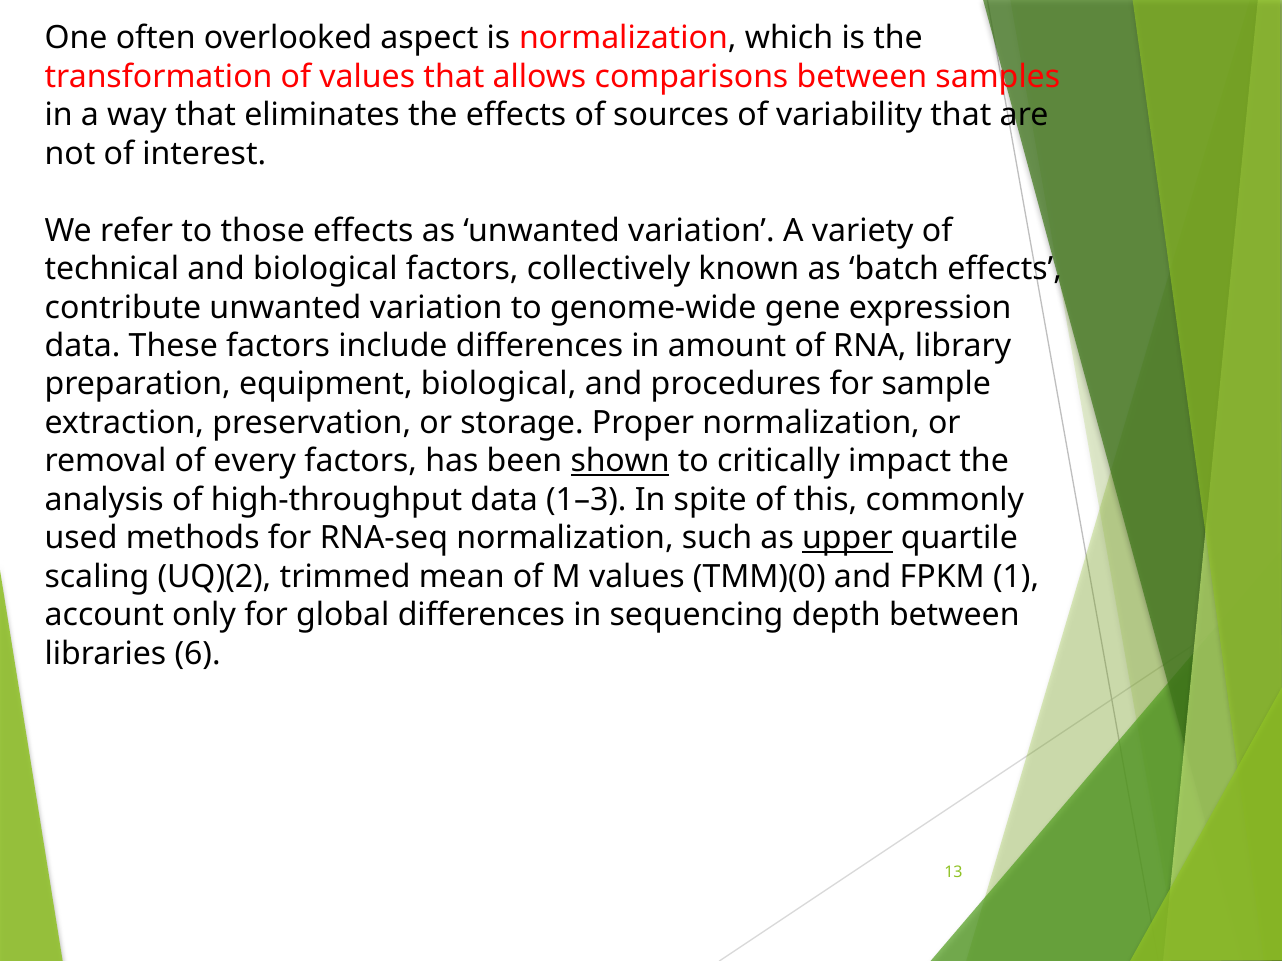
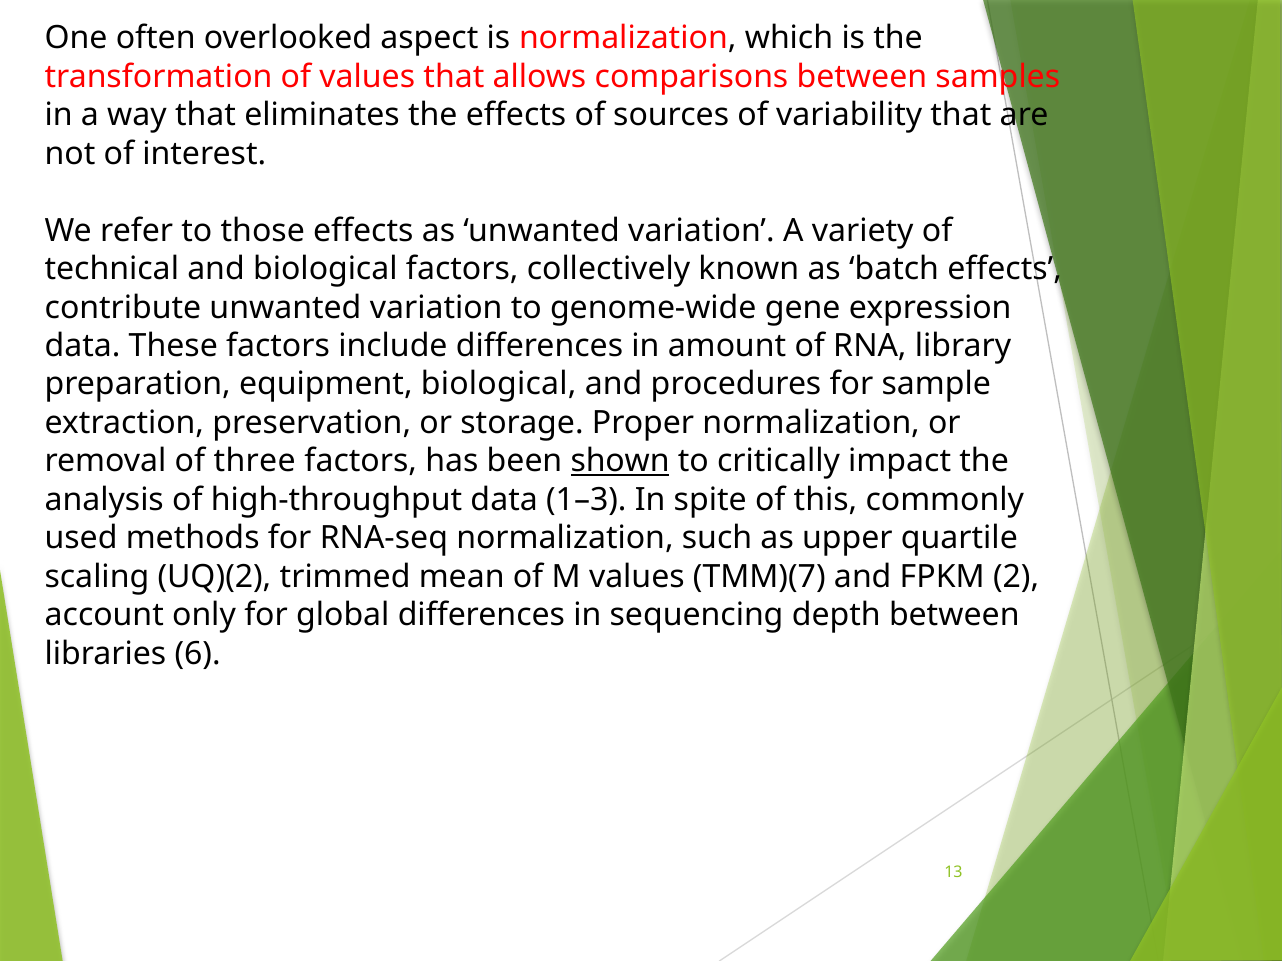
every: every -> three
upper underline: present -> none
TMM)(0: TMM)(0 -> TMM)(7
1: 1 -> 2
